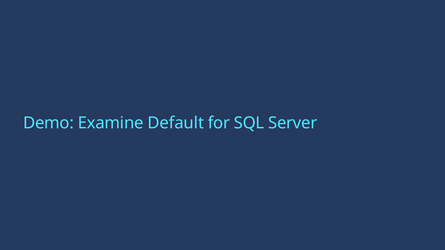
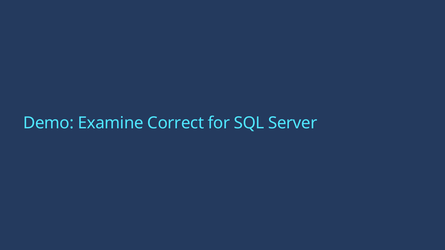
Default: Default -> Correct
